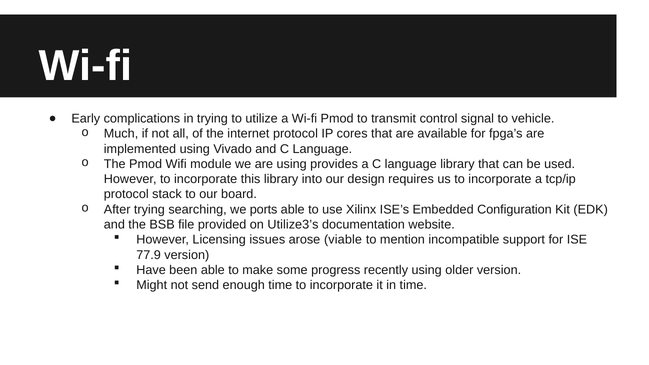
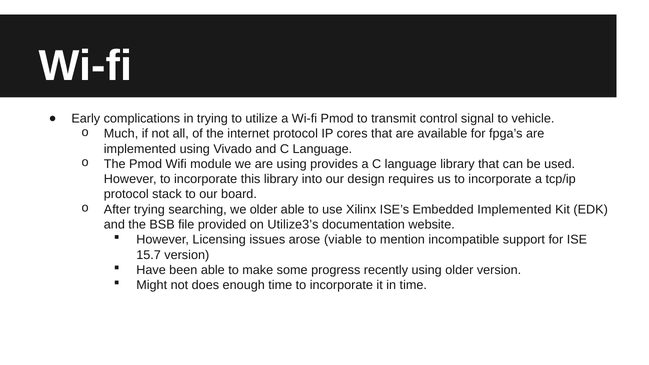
we ports: ports -> older
Embedded Configuration: Configuration -> Implemented
77.9: 77.9 -> 15.7
send: send -> does
